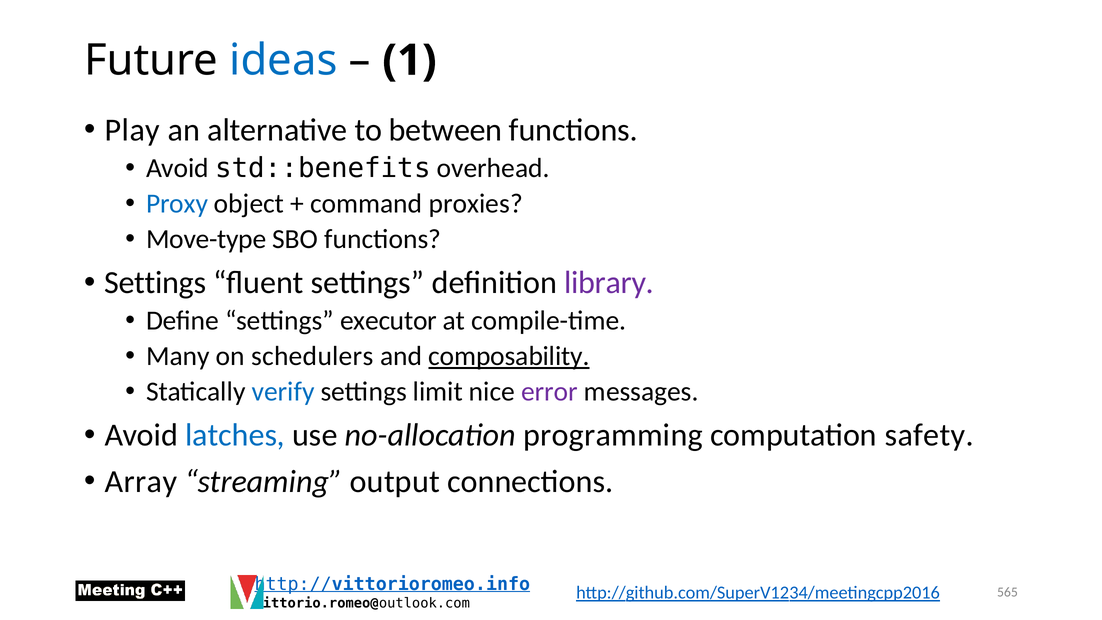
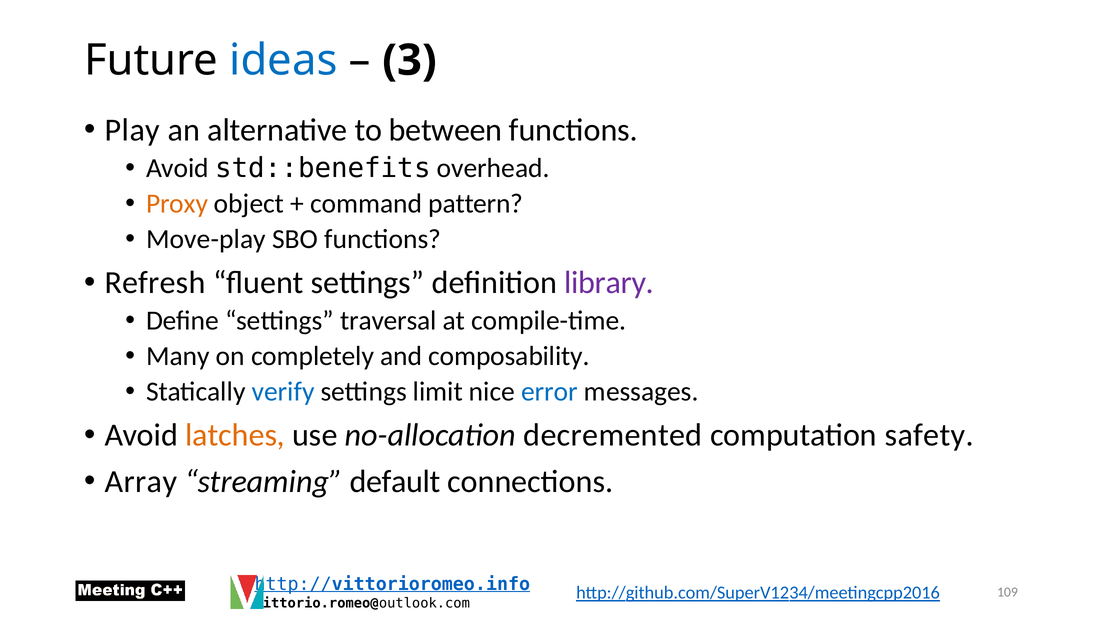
1: 1 -> 3
Proxy colour: blue -> orange
proxies: proxies -> pattern
Move-type: Move-type -> Move-play
Settings at (155, 283): Settings -> Refresh
executor: executor -> traversal
schedulers: schedulers -> completely
composability underline: present -> none
error colour: purple -> blue
latches colour: blue -> orange
programming: programming -> decremented
output: output -> default
565: 565 -> 109
